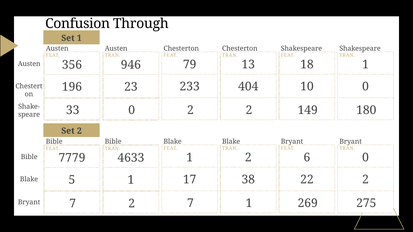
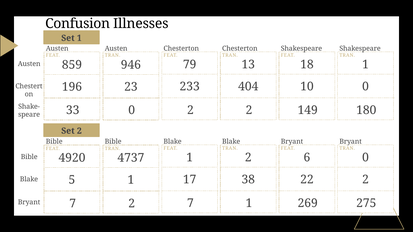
Through: Through -> Illnesses
356: 356 -> 859
4633: 4633 -> 4737
7779: 7779 -> 4920
